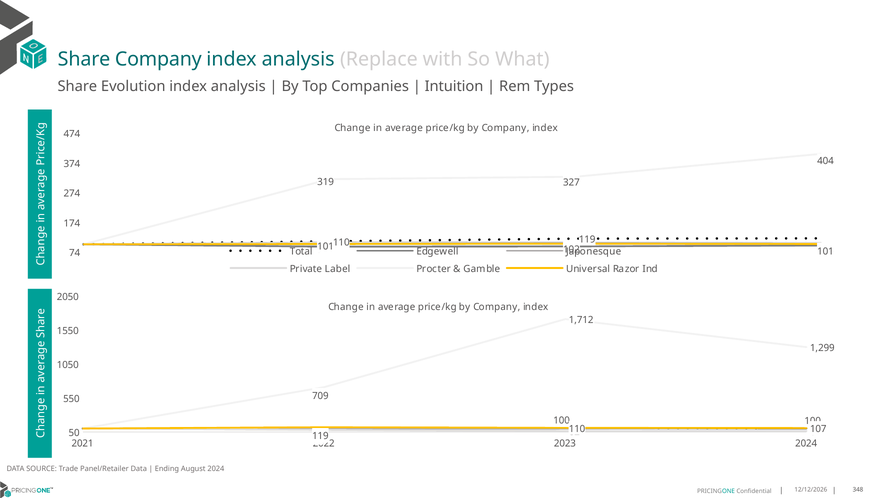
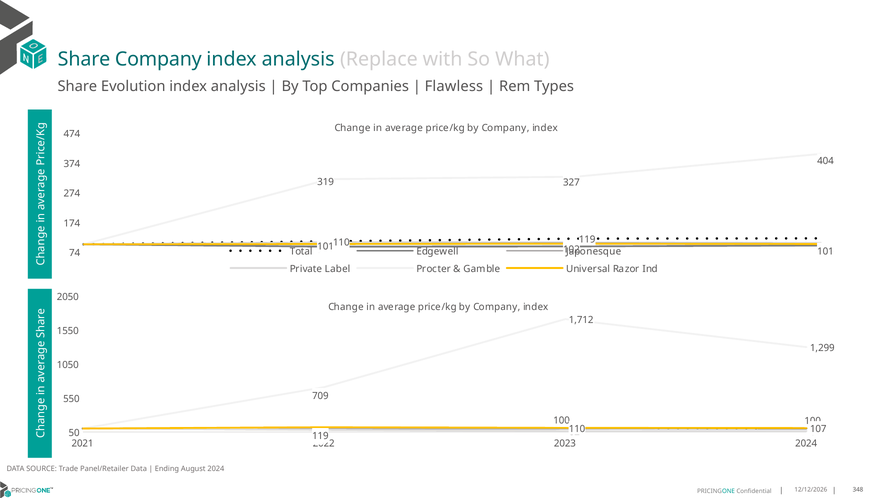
Intuition: Intuition -> Flawless
